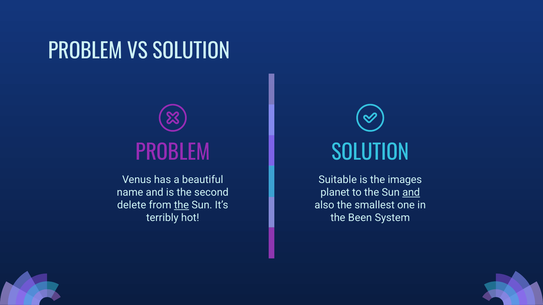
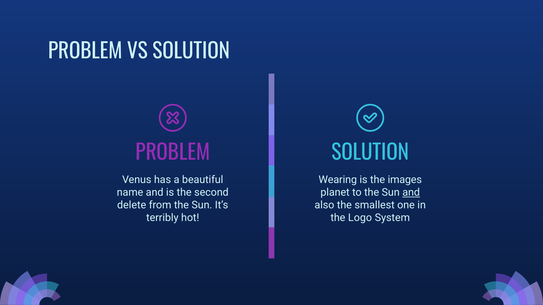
Suitable: Suitable -> Wearing
the at (181, 205) underline: present -> none
Been: Been -> Logo
